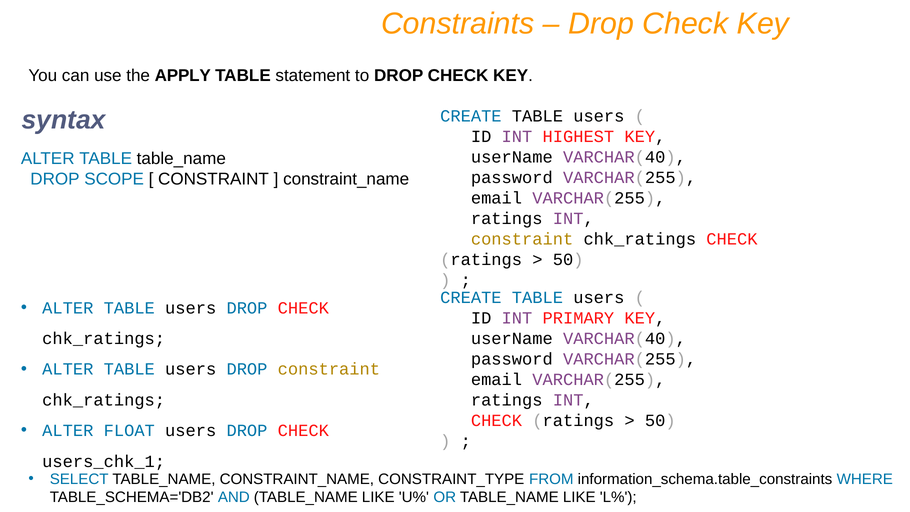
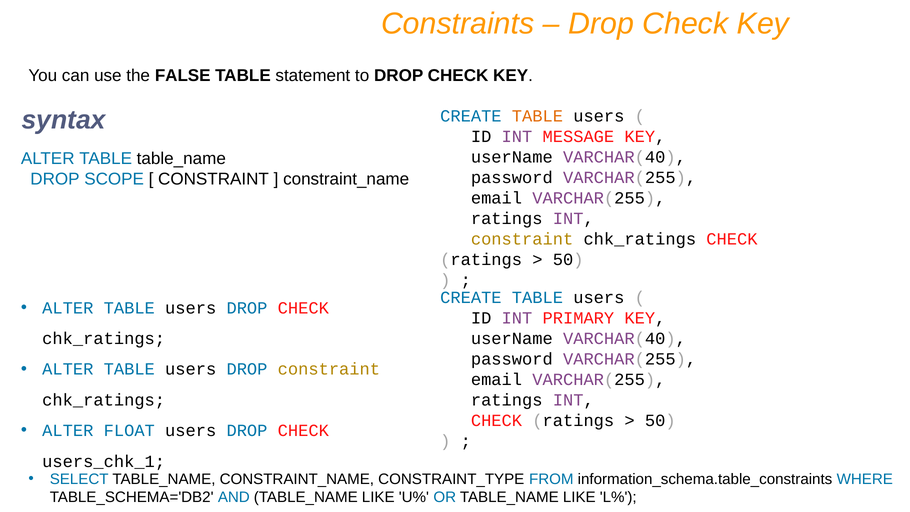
APPLY: APPLY -> FALSE
TABLE at (537, 116) colour: black -> orange
HIGHEST: HIGHEST -> MESSAGE
